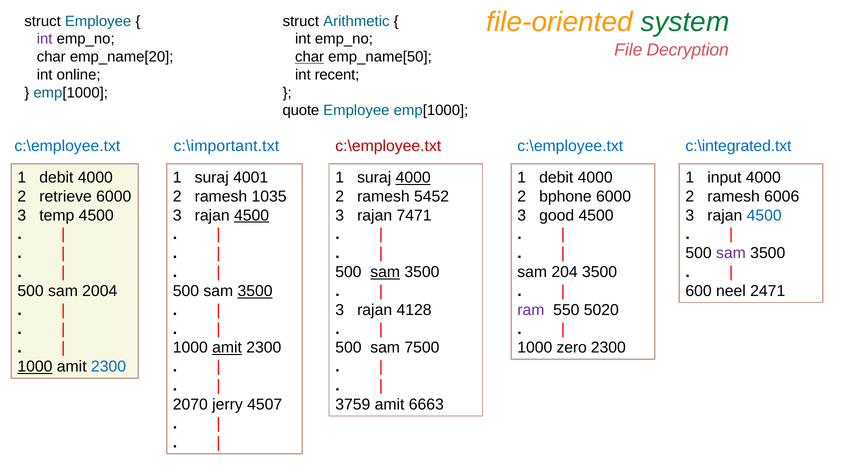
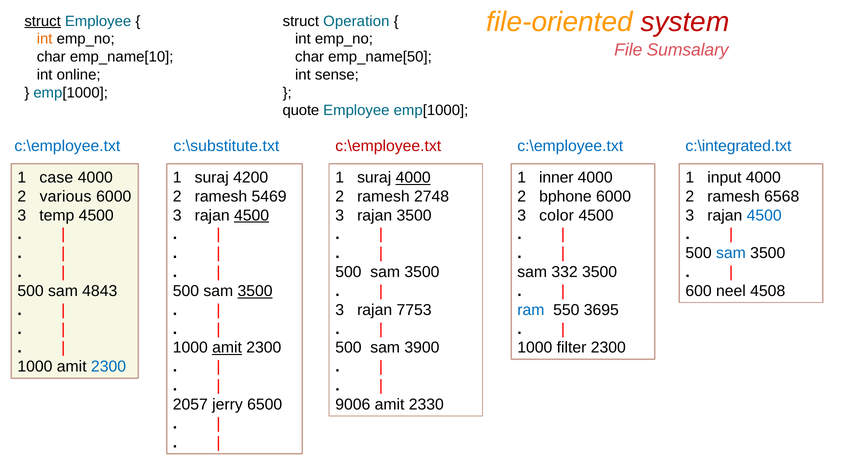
system colour: green -> red
struct at (43, 21) underline: none -> present
Arithmetic: Arithmetic -> Operation
int at (45, 39) colour: purple -> orange
Decryption: Decryption -> Sumsalary
emp_name[20: emp_name[20 -> emp_name[10
char at (310, 57) underline: present -> none
recent: recent -> sense
c:\important.txt: c:\important.txt -> c:\substitute.txt
debit at (56, 178): debit -> case
4001: 4001 -> 4200
debit at (556, 178): debit -> inner
retrieve: retrieve -> various
1035: 1035 -> 5469
5452: 5452 -> 2748
6006: 6006 -> 6568
rajan 7471: 7471 -> 3500
good: good -> color
sam at (731, 253) colour: purple -> blue
sam at (385, 272) underline: present -> none
204: 204 -> 332
2004: 2004 -> 4843
2471: 2471 -> 4508
4128: 4128 -> 7753
ram colour: purple -> blue
5020: 5020 -> 3695
7500: 7500 -> 3900
zero: zero -> filter
1000 at (35, 367) underline: present -> none
2070: 2070 -> 2057
4507: 4507 -> 6500
3759: 3759 -> 9006
6663: 6663 -> 2330
